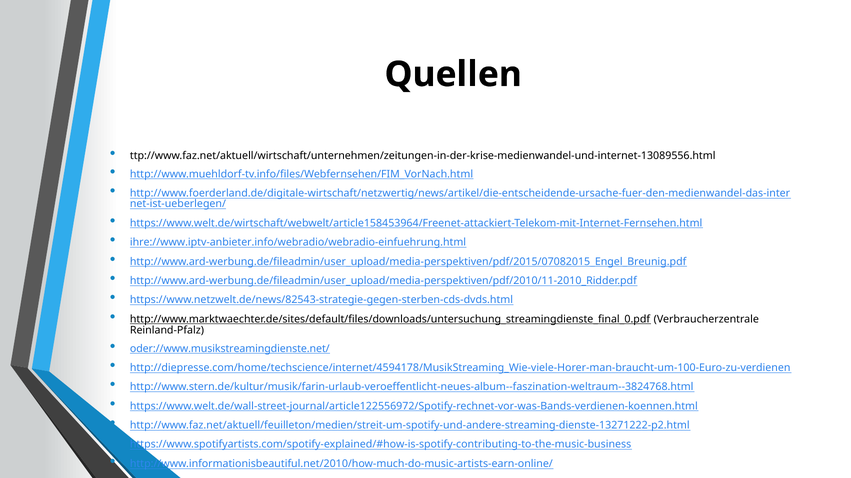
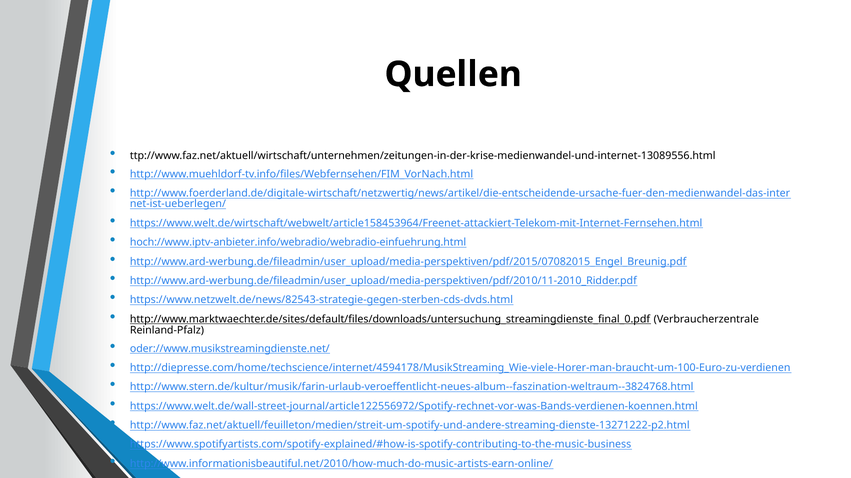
ihre://www.iptv-anbieter.info/webradio/webradio-einfuehrung.html: ihre://www.iptv-anbieter.info/webradio/webradio-einfuehrung.html -> hoch://www.iptv-anbieter.info/webradio/webradio-einfuehrung.html
